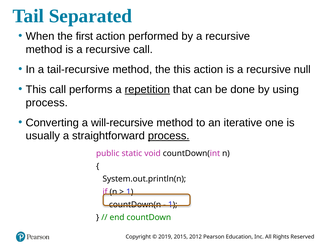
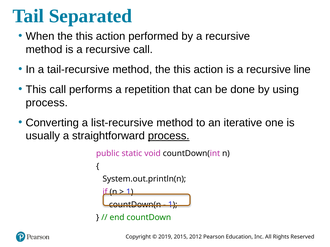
When the first: first -> this
null: null -> line
repetition underline: present -> none
will-recursive: will-recursive -> list-recursive
